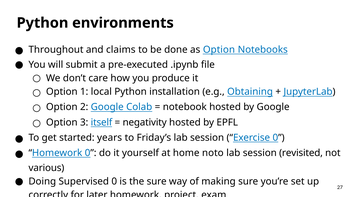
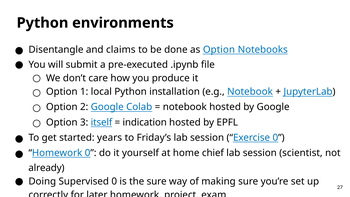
Throughout: Throughout -> Disentangle
e.g Obtaining: Obtaining -> Notebook
negativity: negativity -> indication
noto: noto -> chief
revisited: revisited -> scientist
various: various -> already
